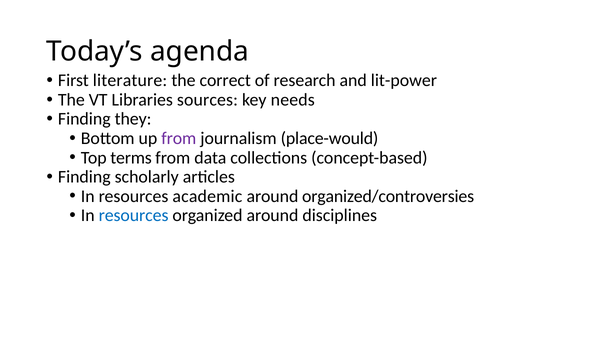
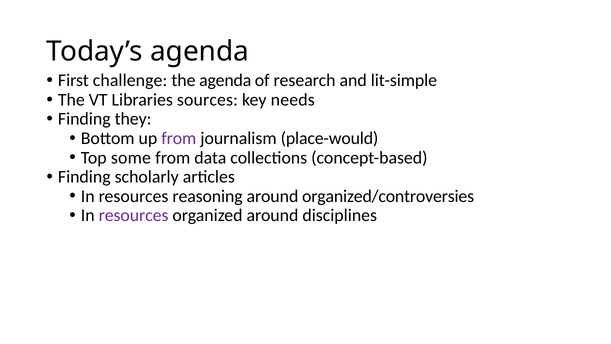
literature: literature -> challenge
the correct: correct -> agenda
lit-power: lit-power -> lit-simple
terms: terms -> some
academic: academic -> reasoning
resources at (134, 215) colour: blue -> purple
